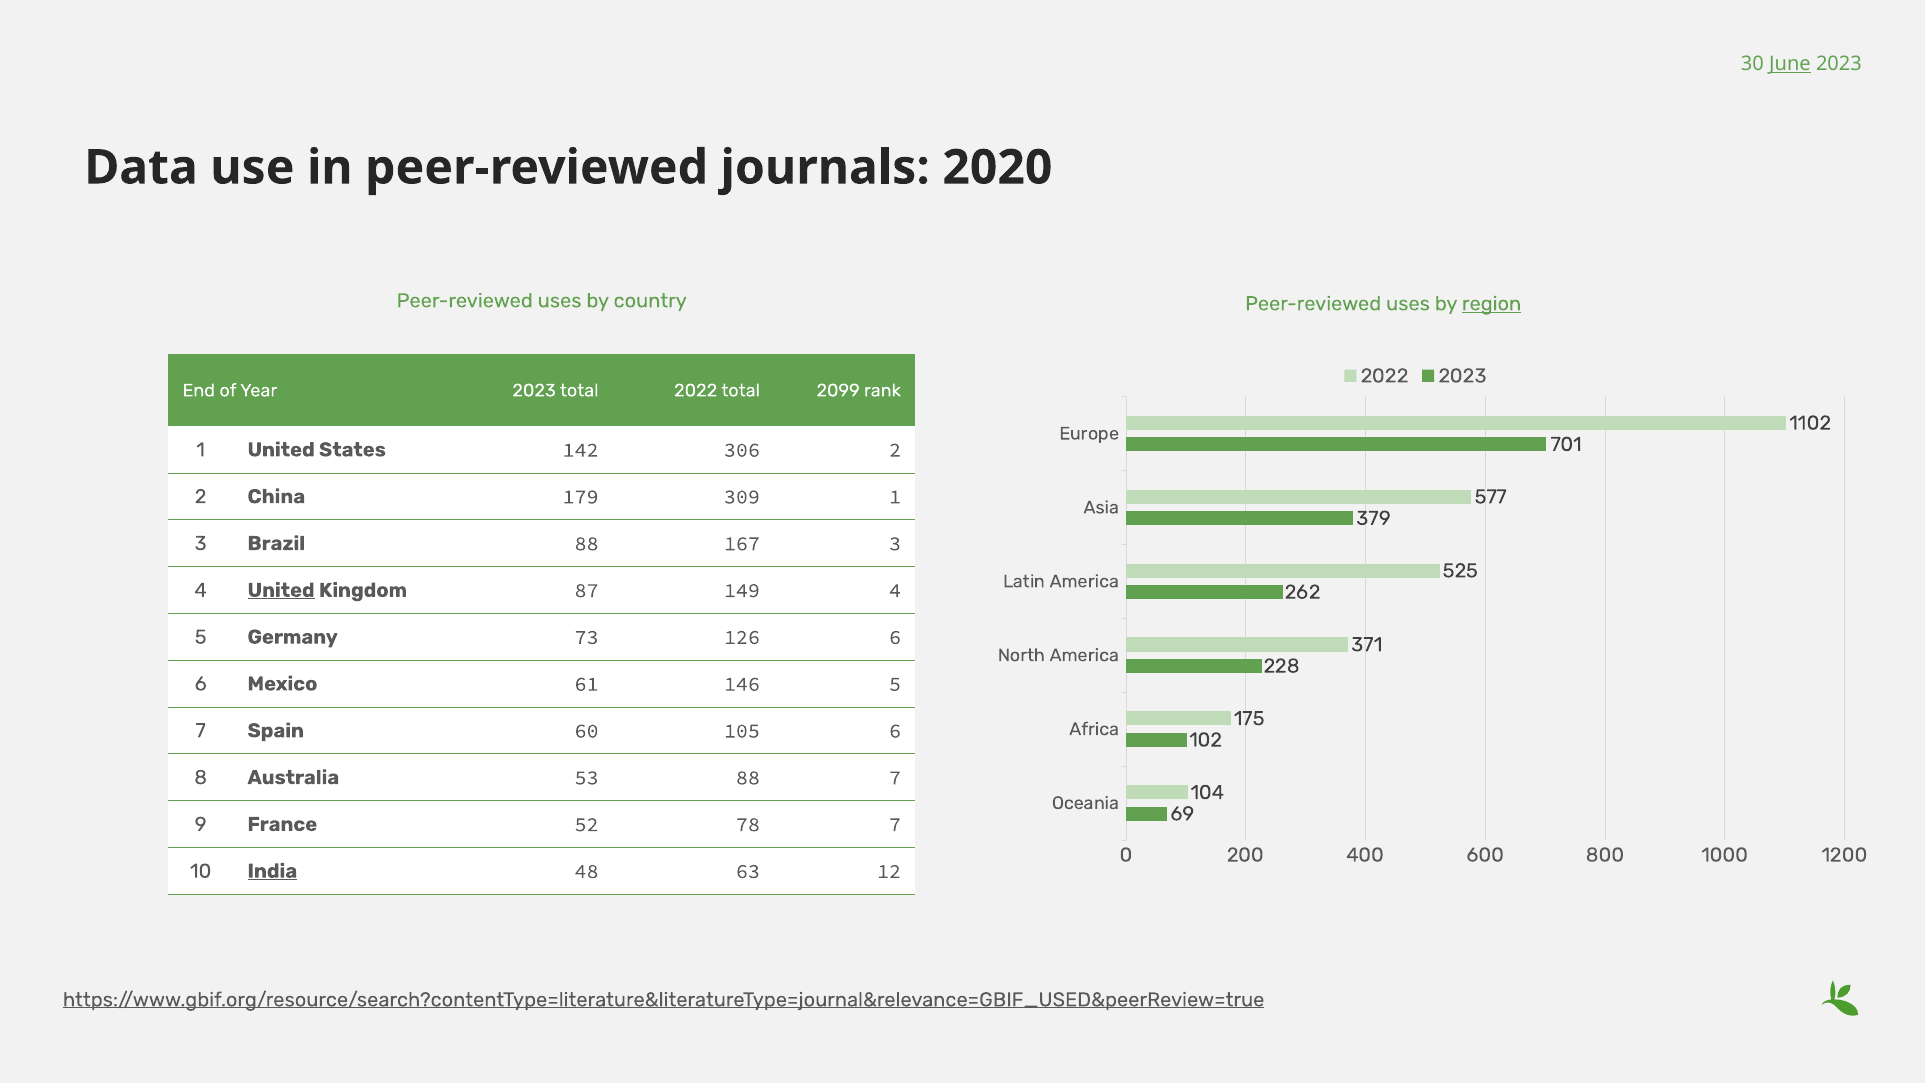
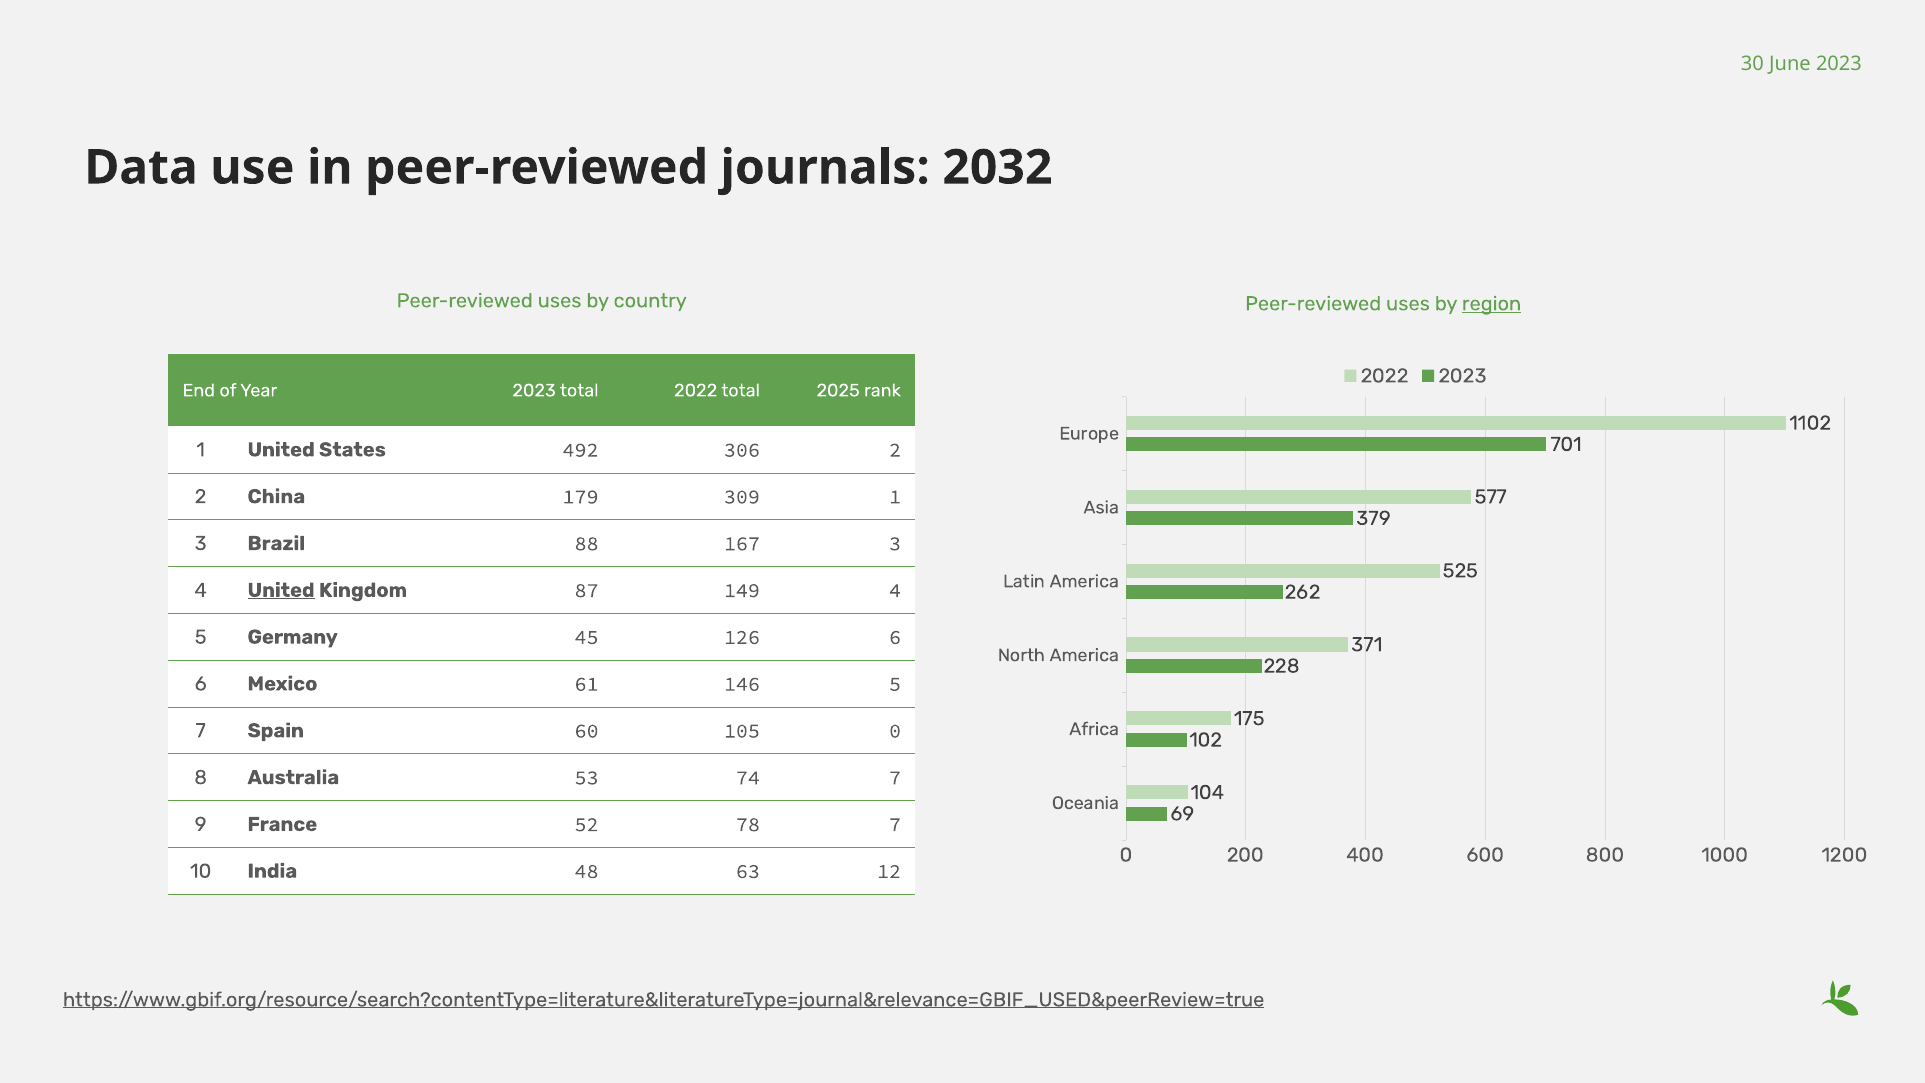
June underline: present -> none
2020: 2020 -> 2032
2099: 2099 -> 2025
142: 142 -> 492
73: 73 -> 45
105 6: 6 -> 0
53 88: 88 -> 74
India underline: present -> none
